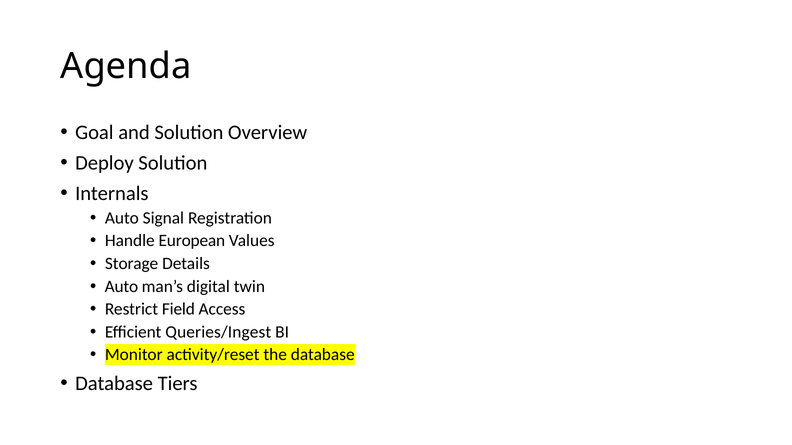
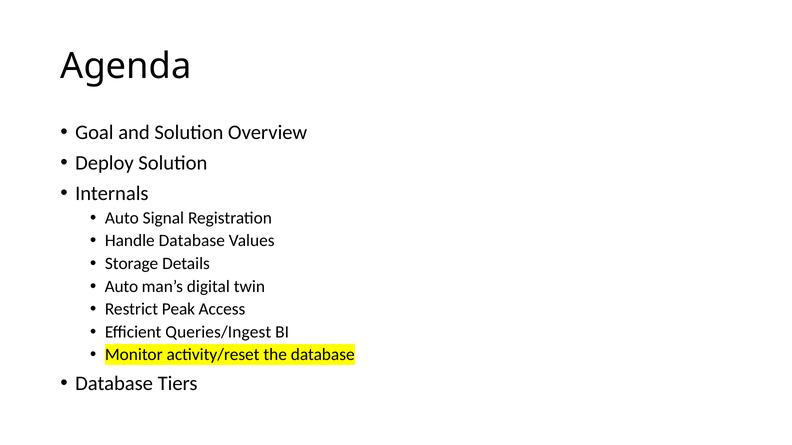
Handle European: European -> Database
Field: Field -> Peak
